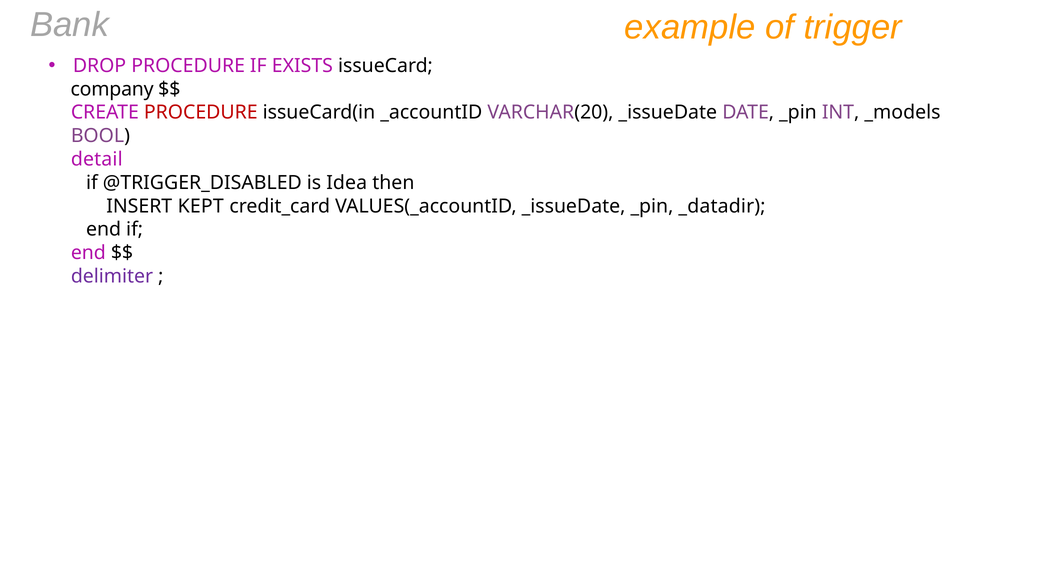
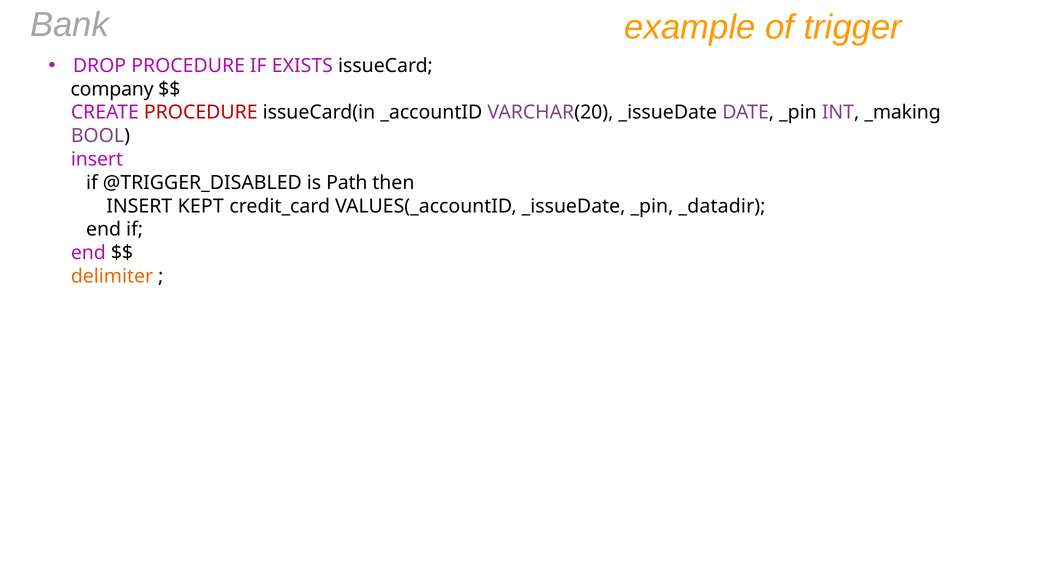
_models: _models -> _making
detail at (97, 159): detail -> insert
Idea: Idea -> Path
delimiter colour: purple -> orange
